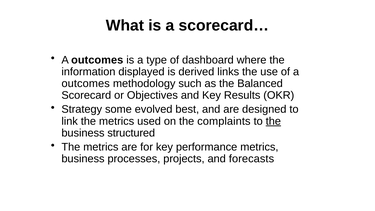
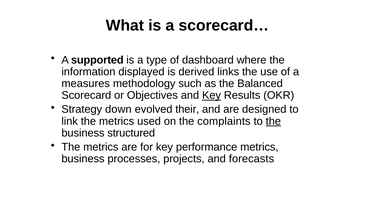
outcomes at (97, 60): outcomes -> supported
outcomes at (86, 84): outcomes -> measures
Key at (212, 95) underline: none -> present
some: some -> down
best: best -> their
